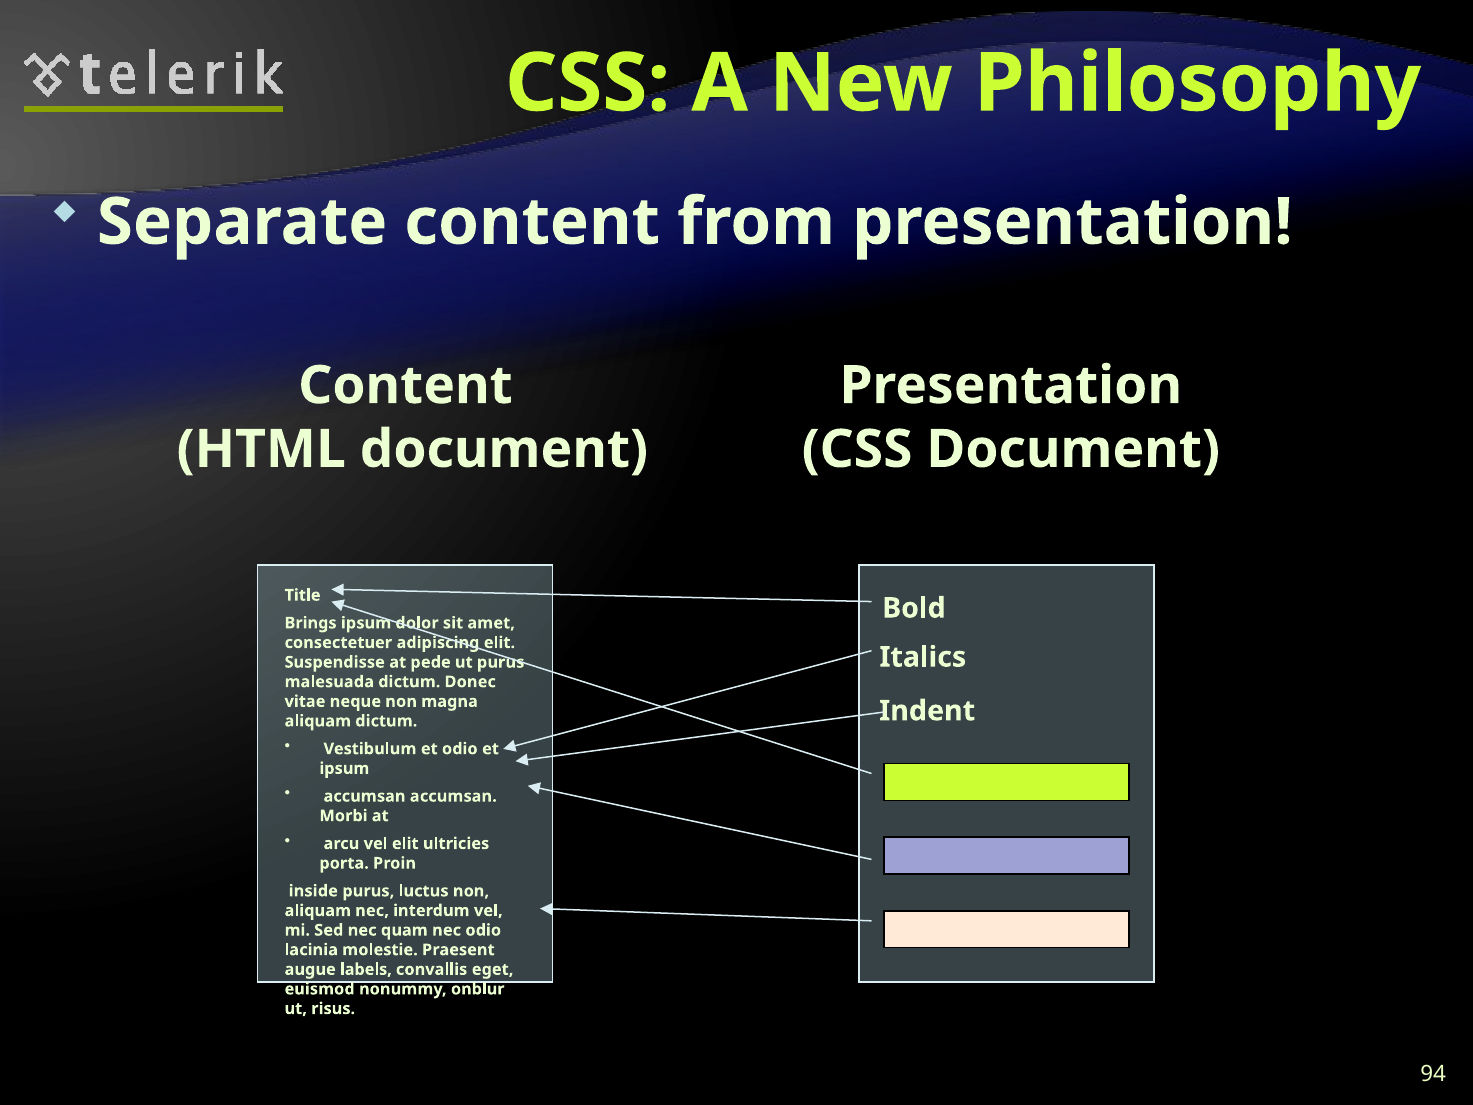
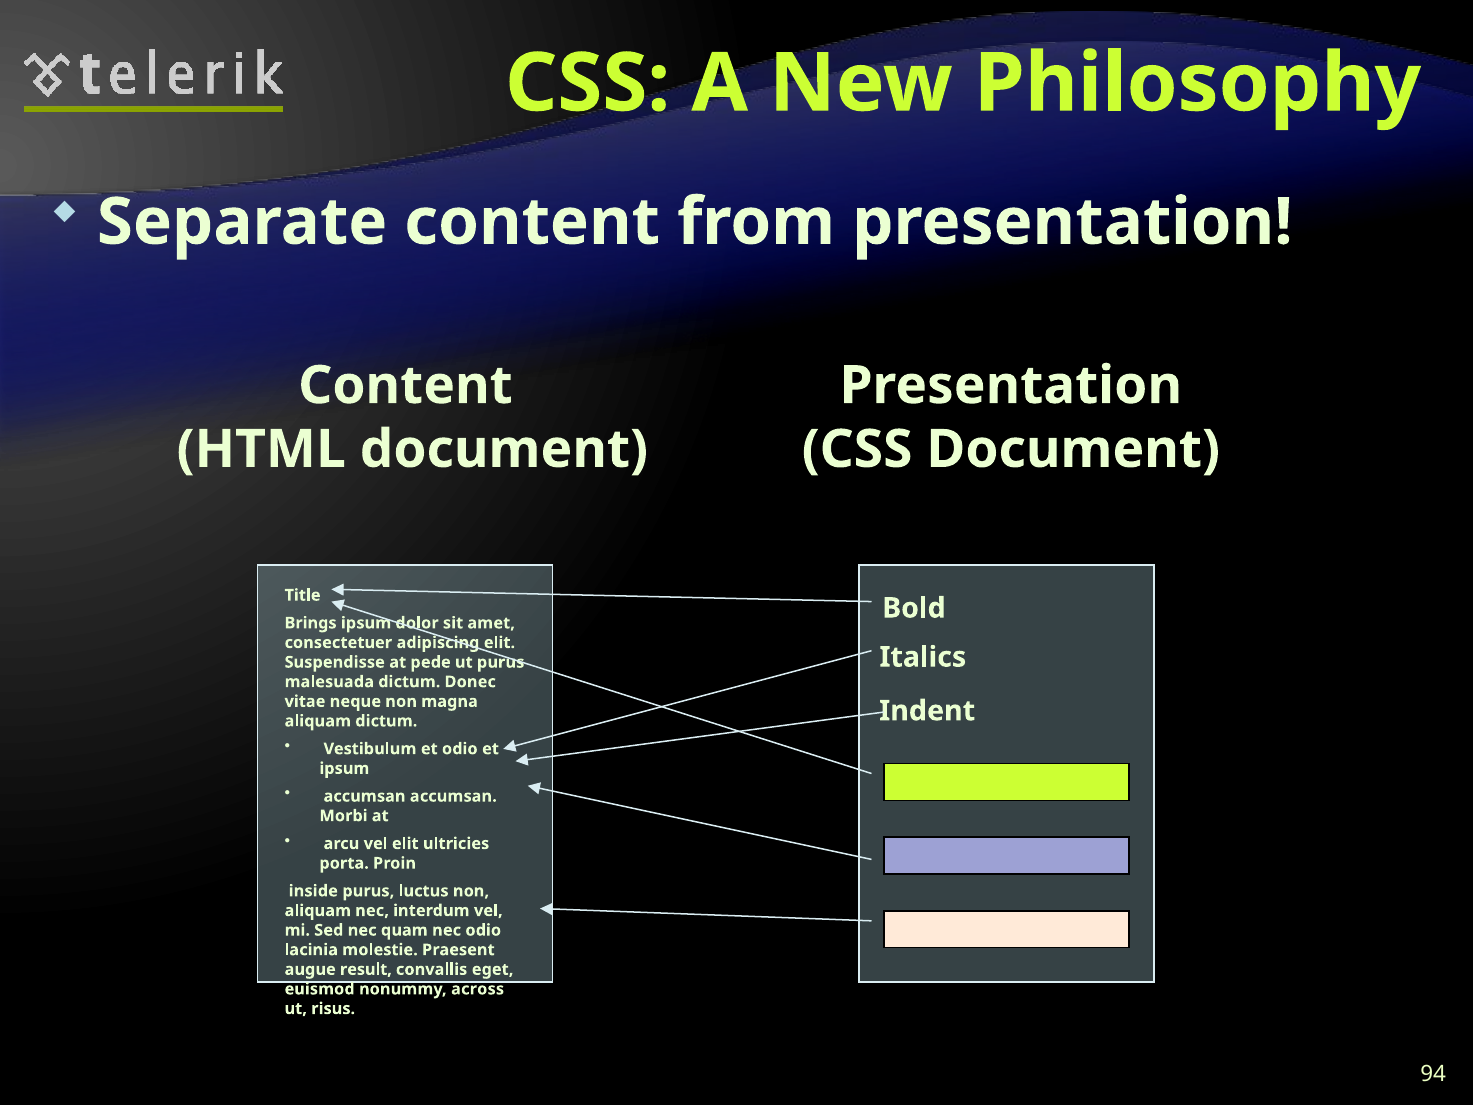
labels: labels -> result
onblur: onblur -> across
